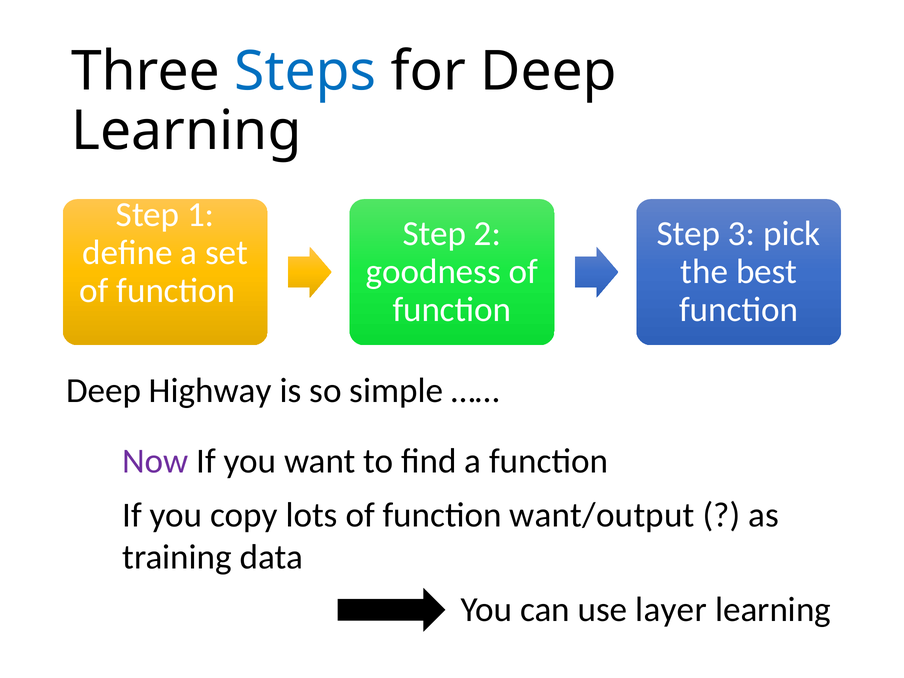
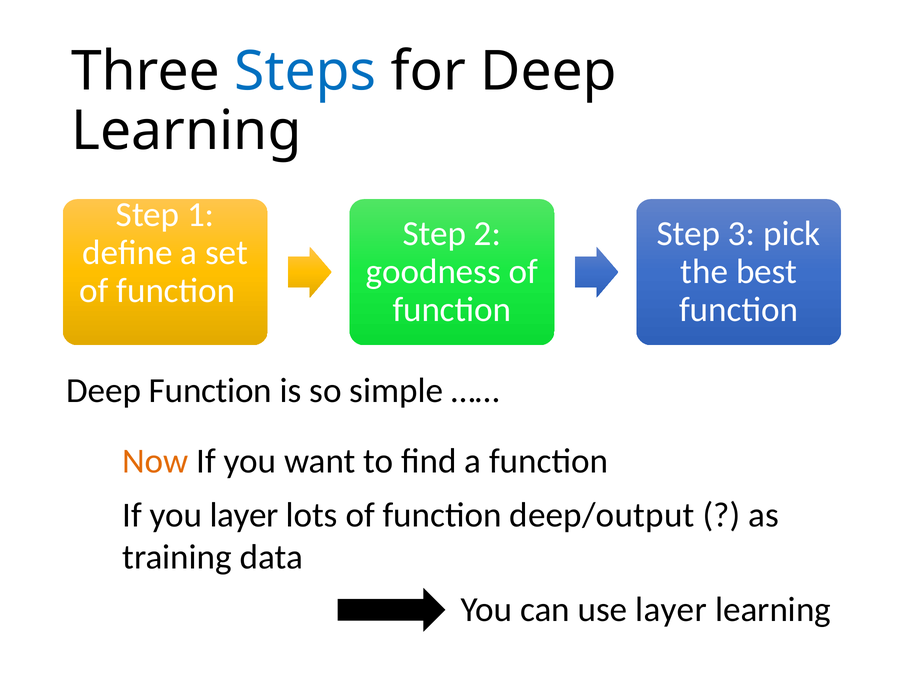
Deep Highway: Highway -> Function
Now colour: purple -> orange
you copy: copy -> layer
want/output: want/output -> deep/output
